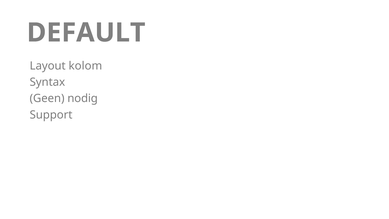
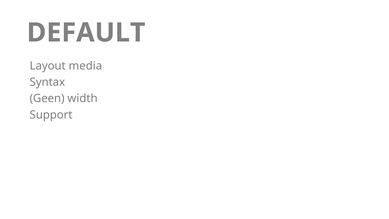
kolom: kolom -> media
nodig: nodig -> width
